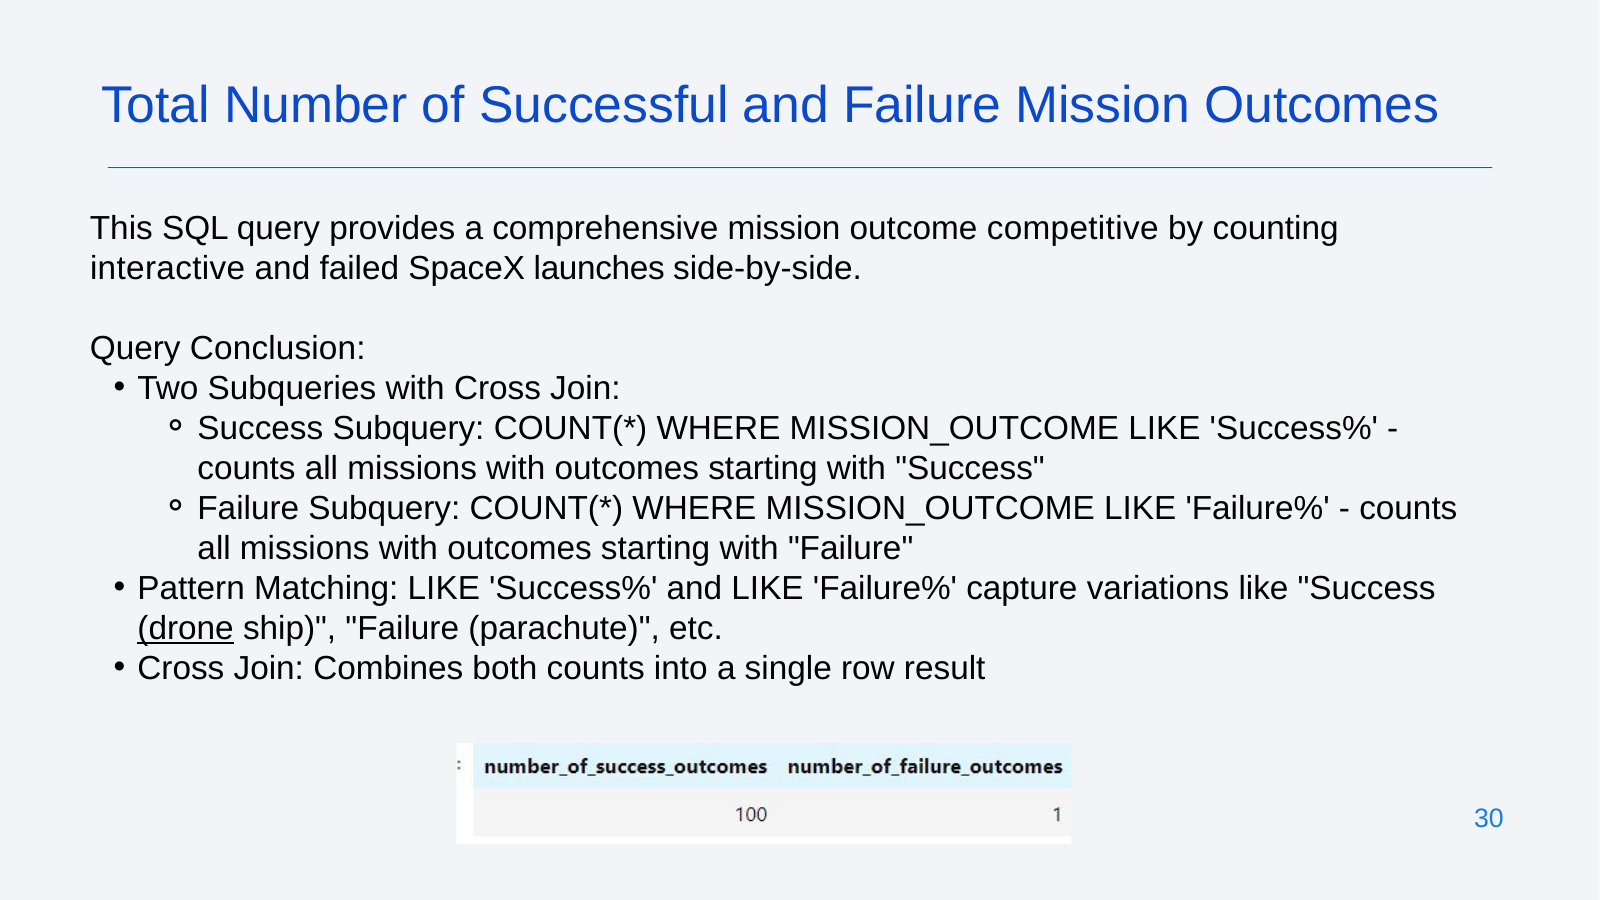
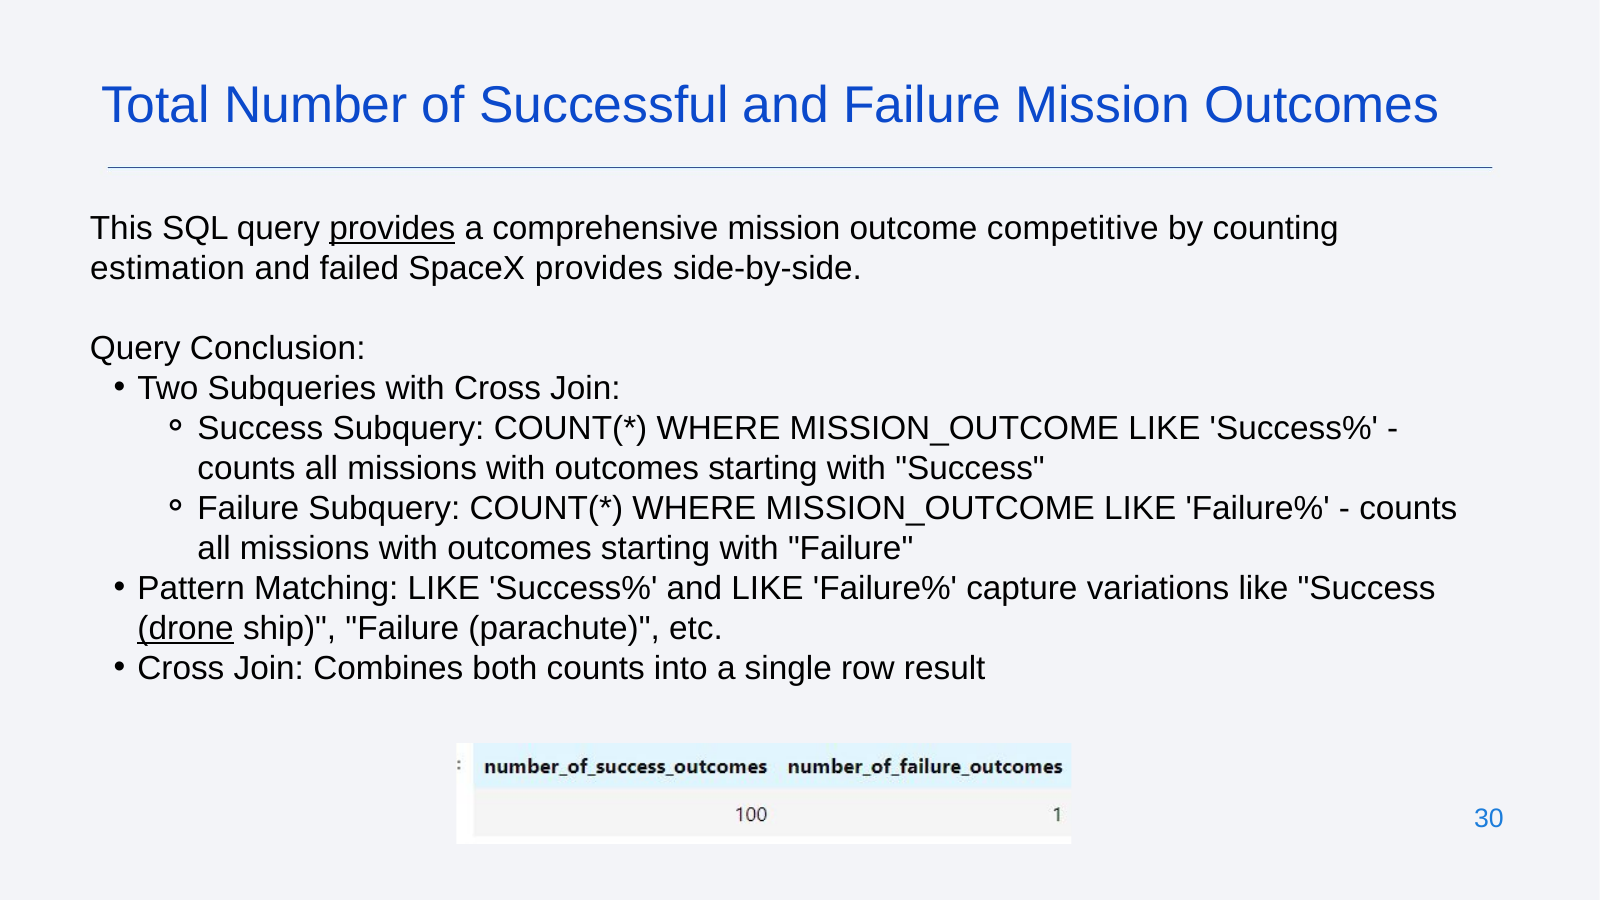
provides at (392, 228) underline: none -> present
interactive: interactive -> estimation
SpaceX launches: launches -> provides
